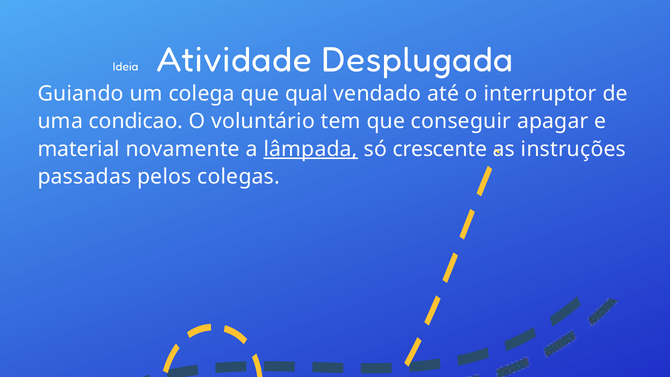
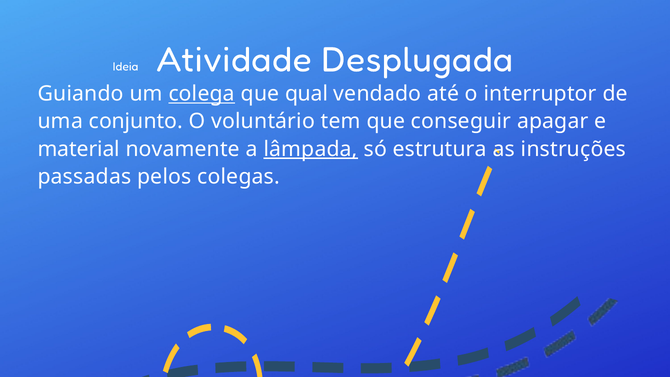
colega underline: none -> present
condicao: condicao -> conjunto
crescente: crescente -> estrutura
